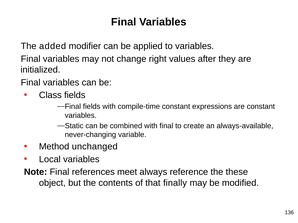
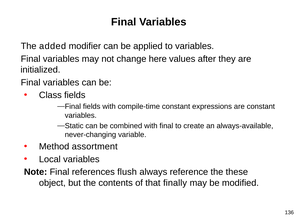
right: right -> here
unchanged: unchanged -> assortment
meet: meet -> flush
